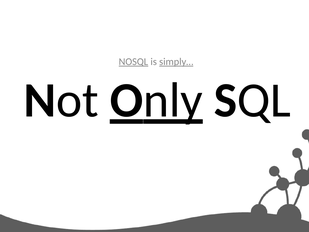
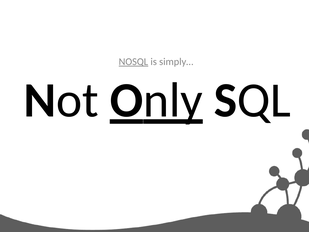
simply… underline: present -> none
